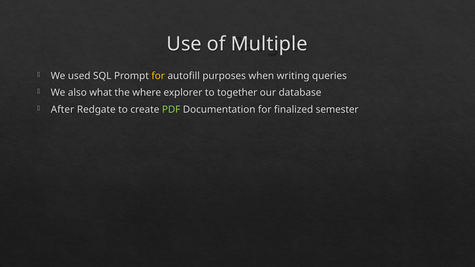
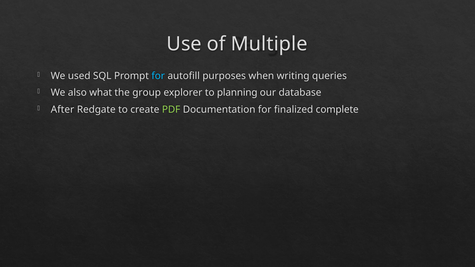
for at (158, 76) colour: yellow -> light blue
where: where -> group
together: together -> planning
semester: semester -> complete
